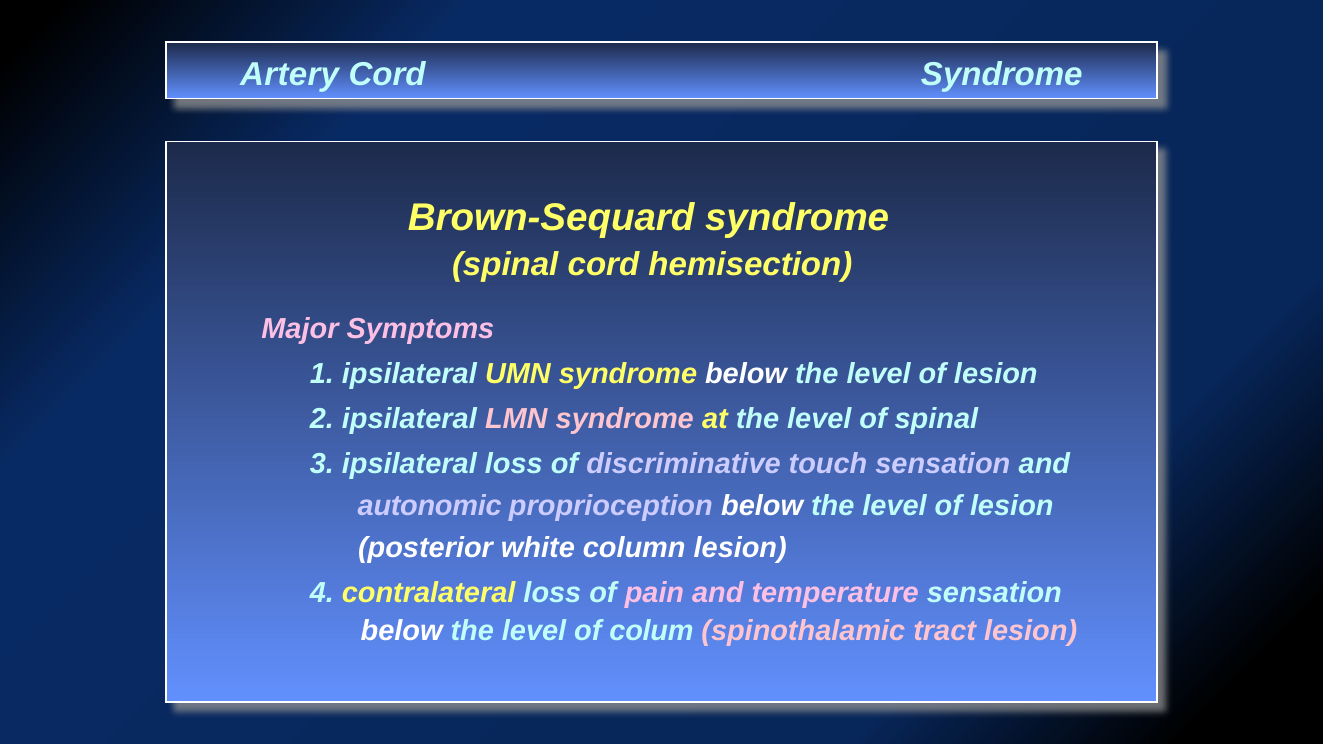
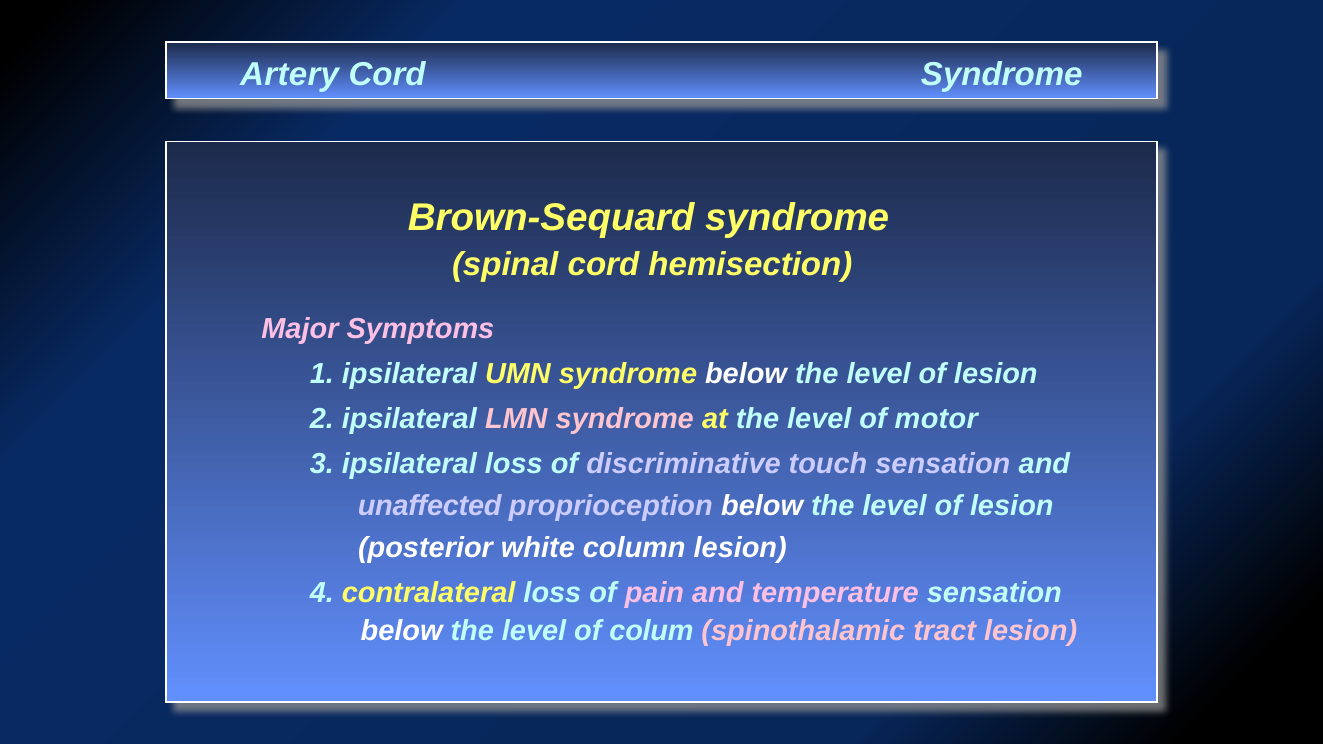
of spinal: spinal -> motor
autonomic: autonomic -> unaffected
